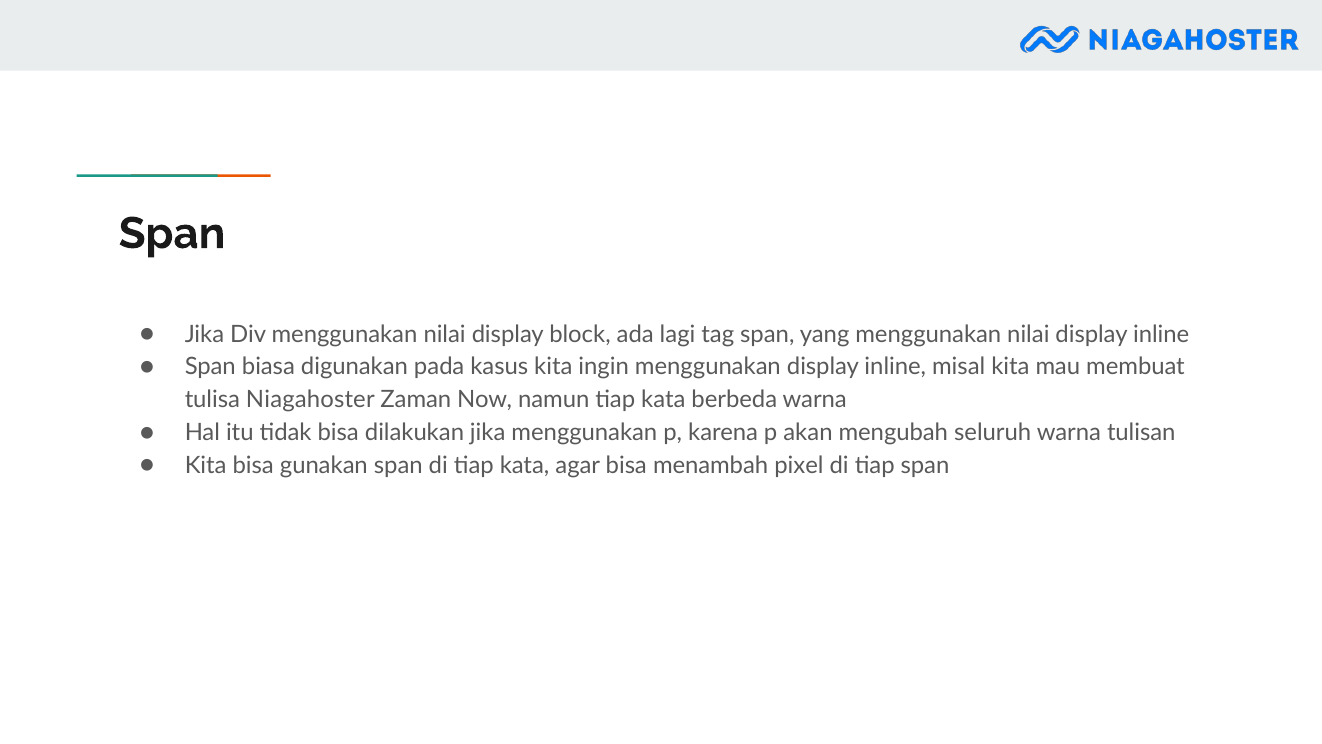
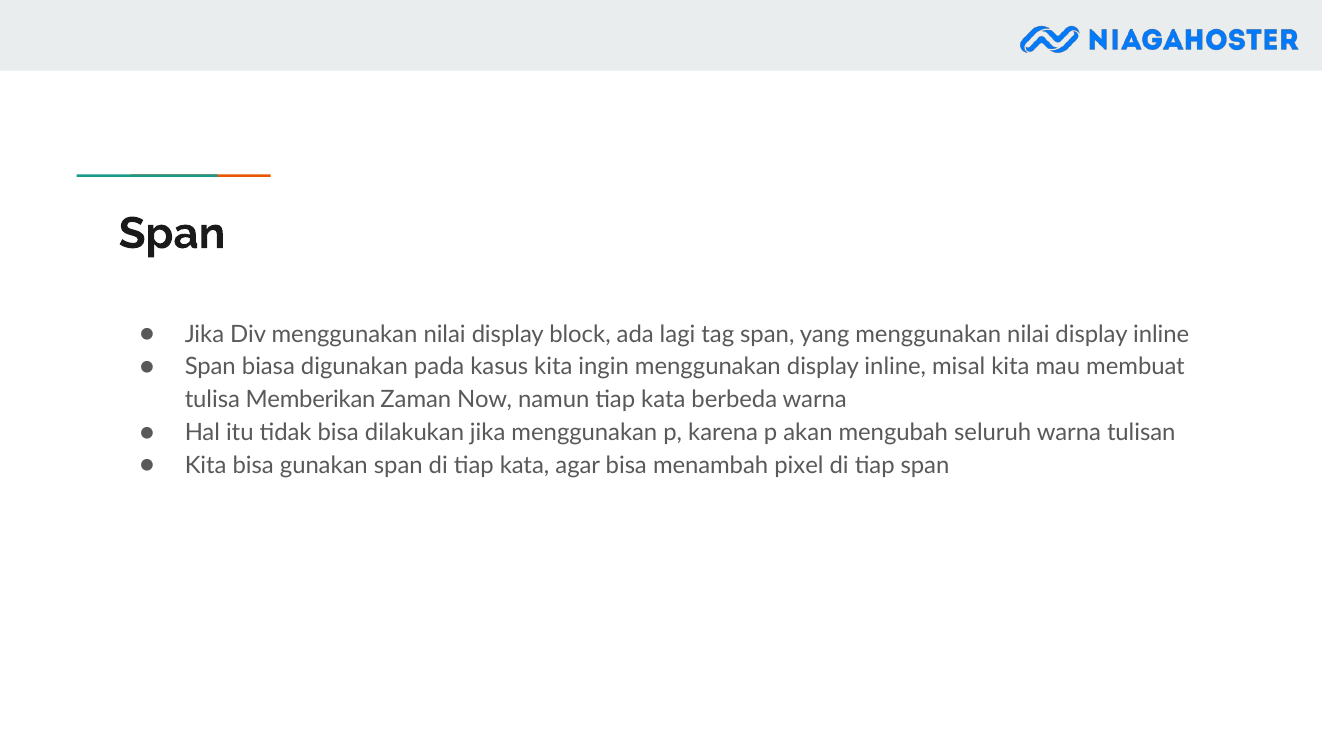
Niagahoster: Niagahoster -> Memberikan
